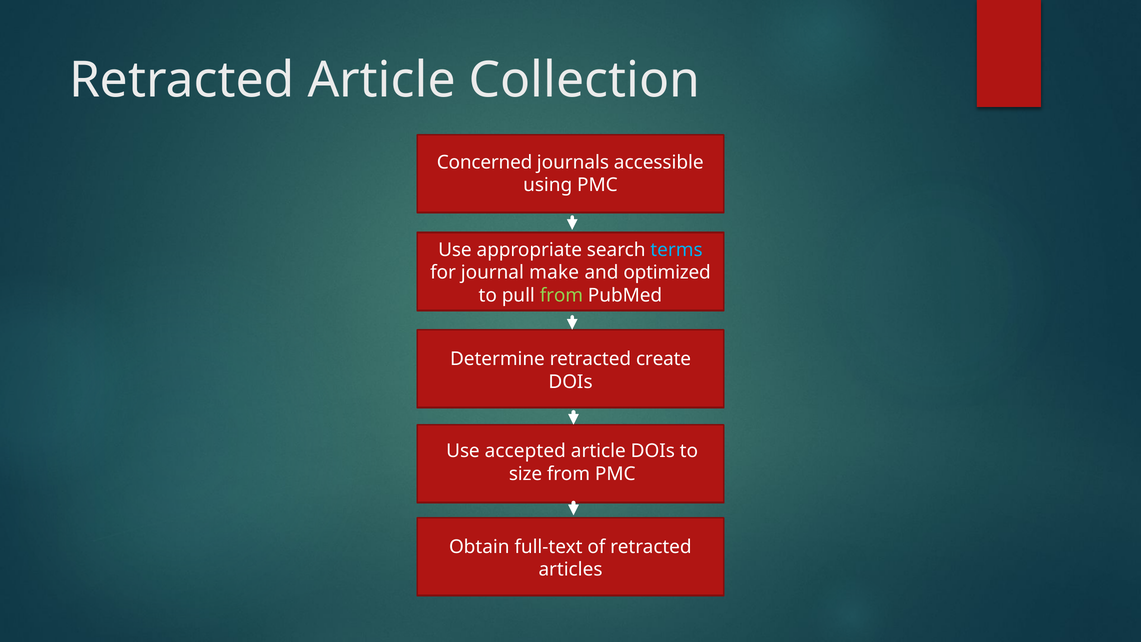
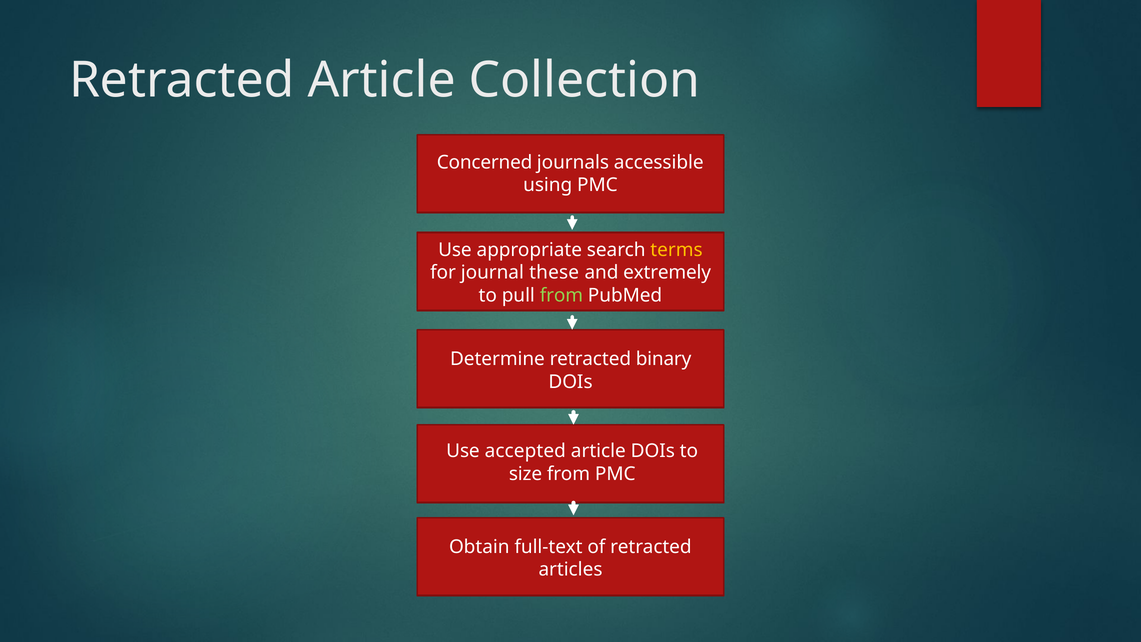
terms colour: light blue -> yellow
make: make -> these
optimized: optimized -> extremely
create: create -> binary
